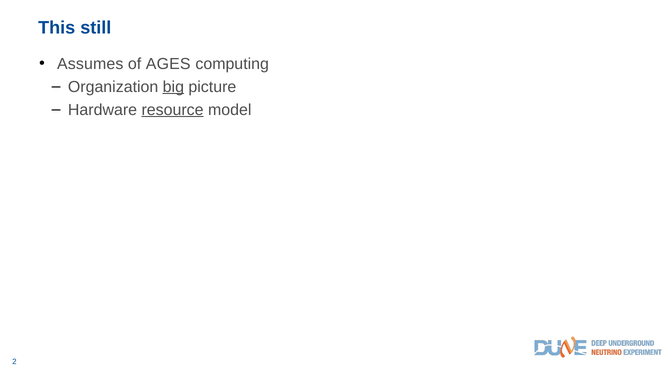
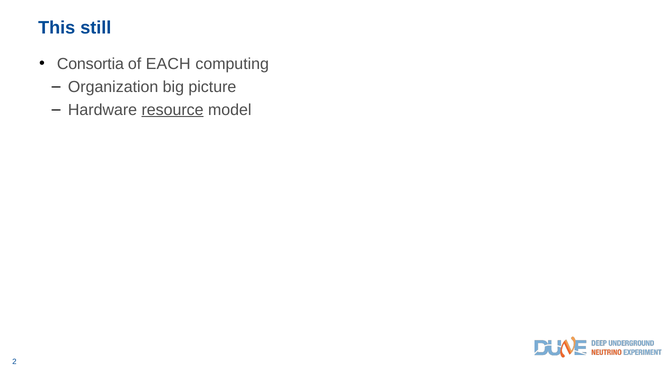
Assumes: Assumes -> Consortia
AGES: AGES -> EACH
big underline: present -> none
